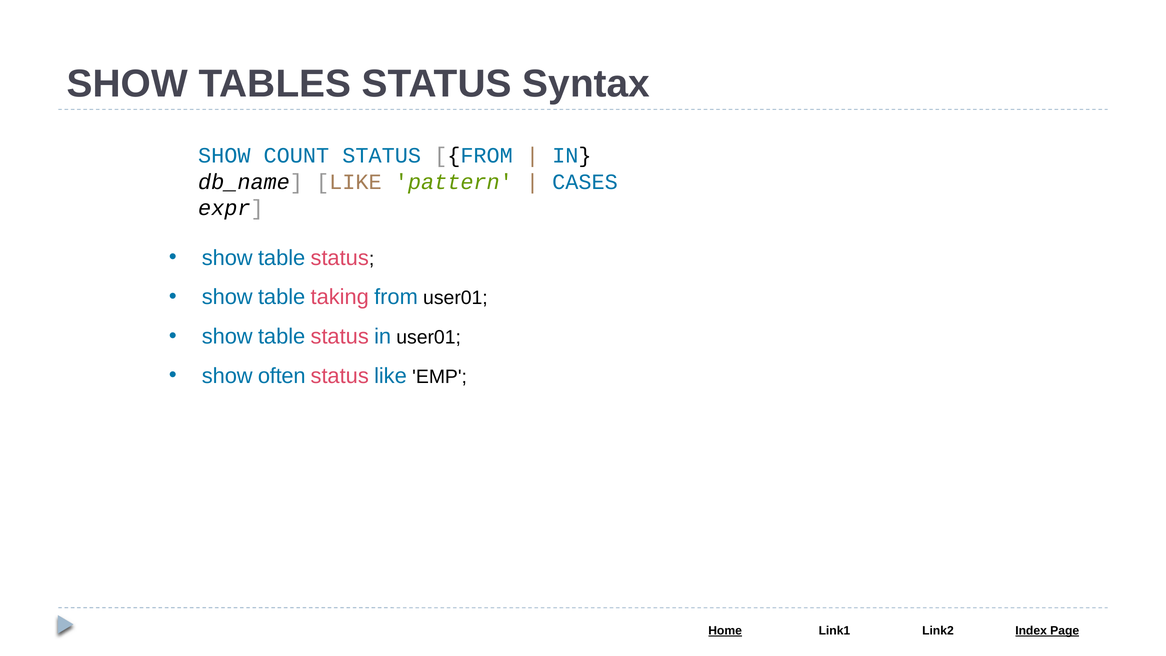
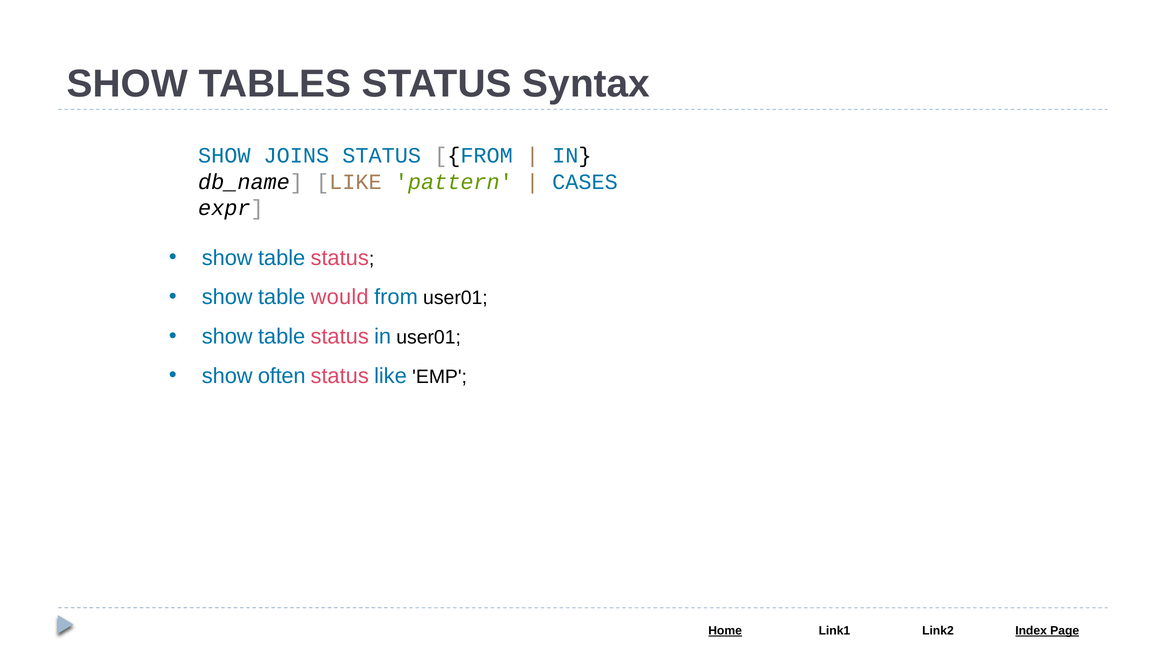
COUNT: COUNT -> JOINS
taking: taking -> would
